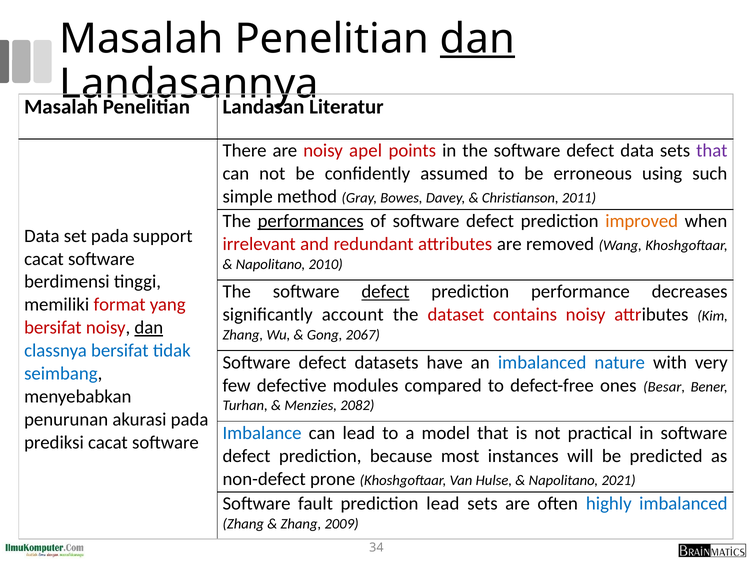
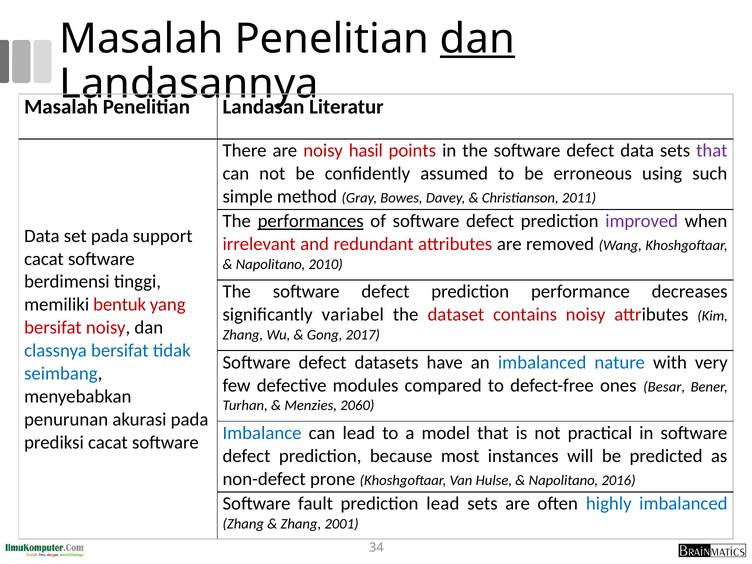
apel: apel -> hasil
improved colour: orange -> purple
defect at (385, 292) underline: present -> none
format: format -> bentuk
account: account -> variabel
dan at (149, 328) underline: present -> none
2067: 2067 -> 2017
2082: 2082 -> 2060
2021: 2021 -> 2016
2009: 2009 -> 2001
